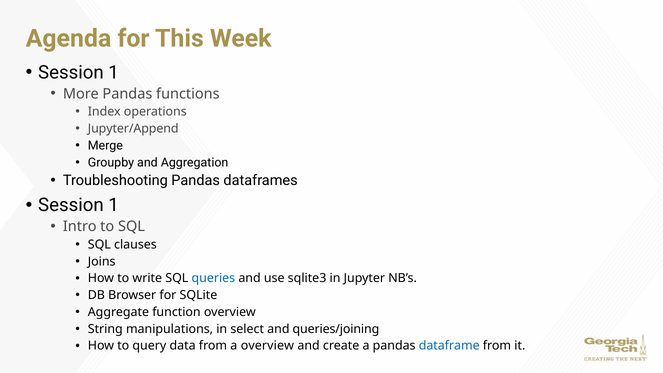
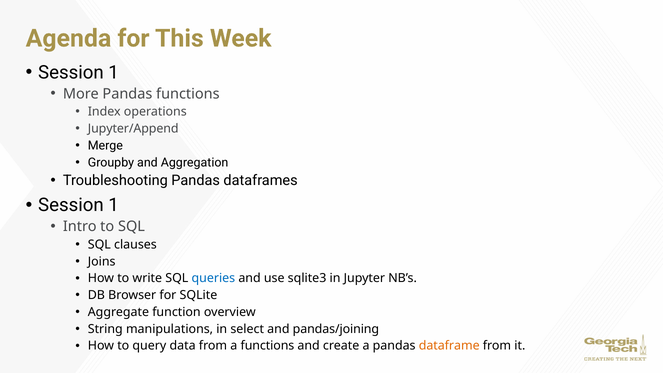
queries/joining: queries/joining -> pandas/joining
a overview: overview -> functions
dataframe colour: blue -> orange
